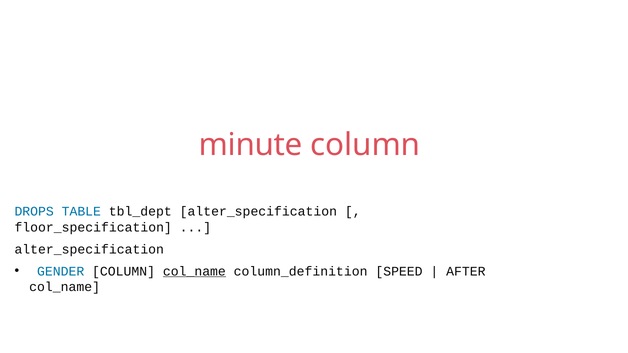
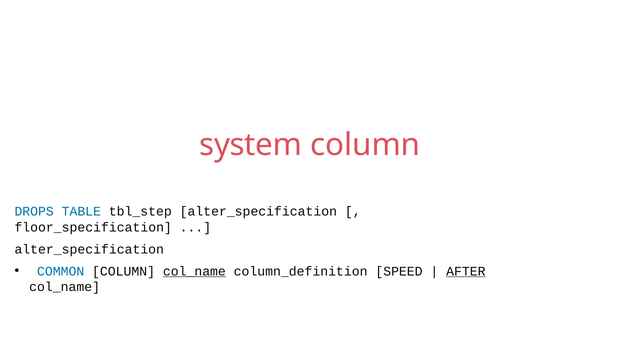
minute: minute -> system
tbl_dept: tbl_dept -> tbl_step
GENDER: GENDER -> COMMON
AFTER underline: none -> present
